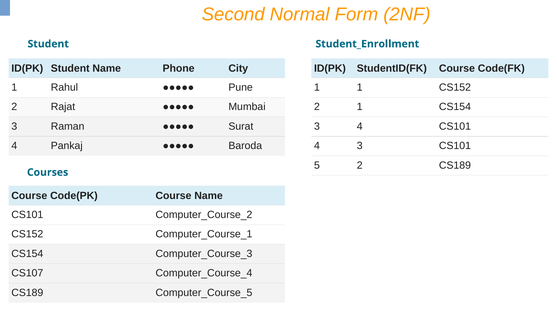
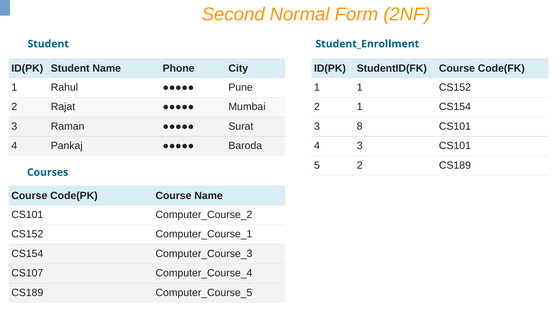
3 4: 4 -> 8
